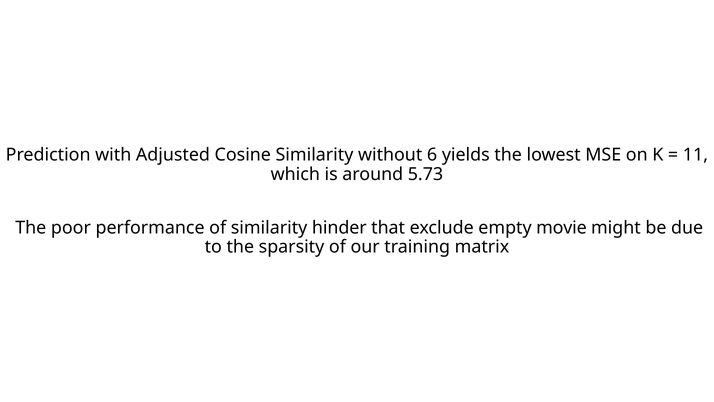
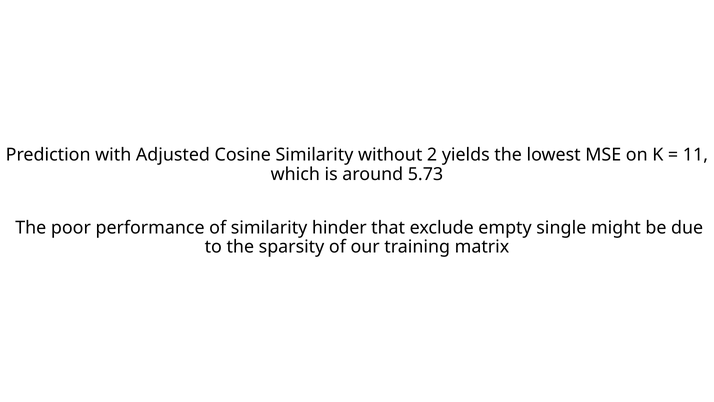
6: 6 -> 2
movie: movie -> single
